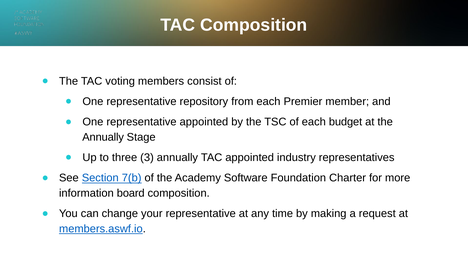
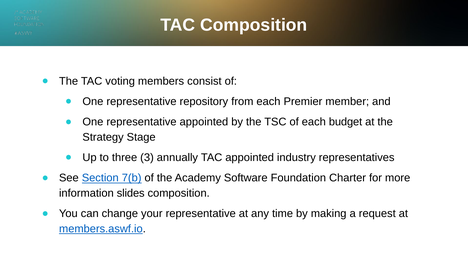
Annually at (103, 137): Annually -> Strategy
board: board -> slides
